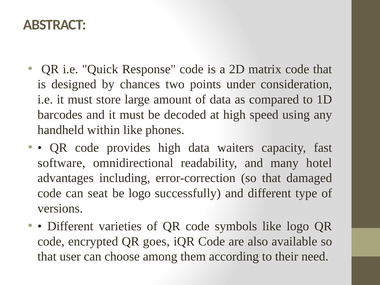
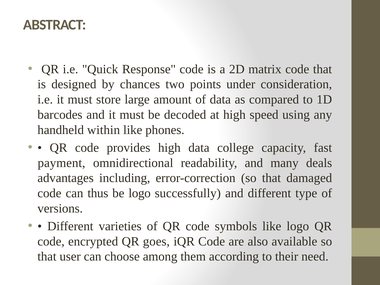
waiters: waiters -> college
software: software -> payment
hotel: hotel -> deals
seat: seat -> thus
